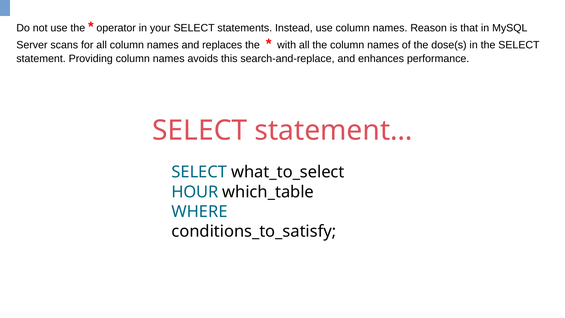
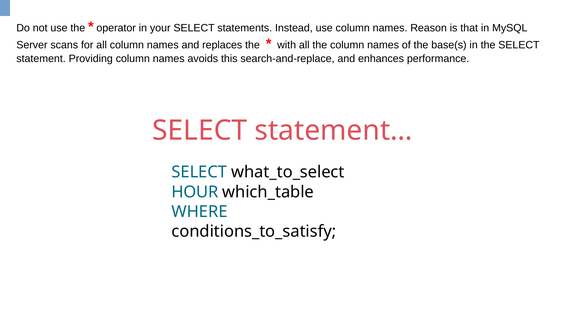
dose(s: dose(s -> base(s
